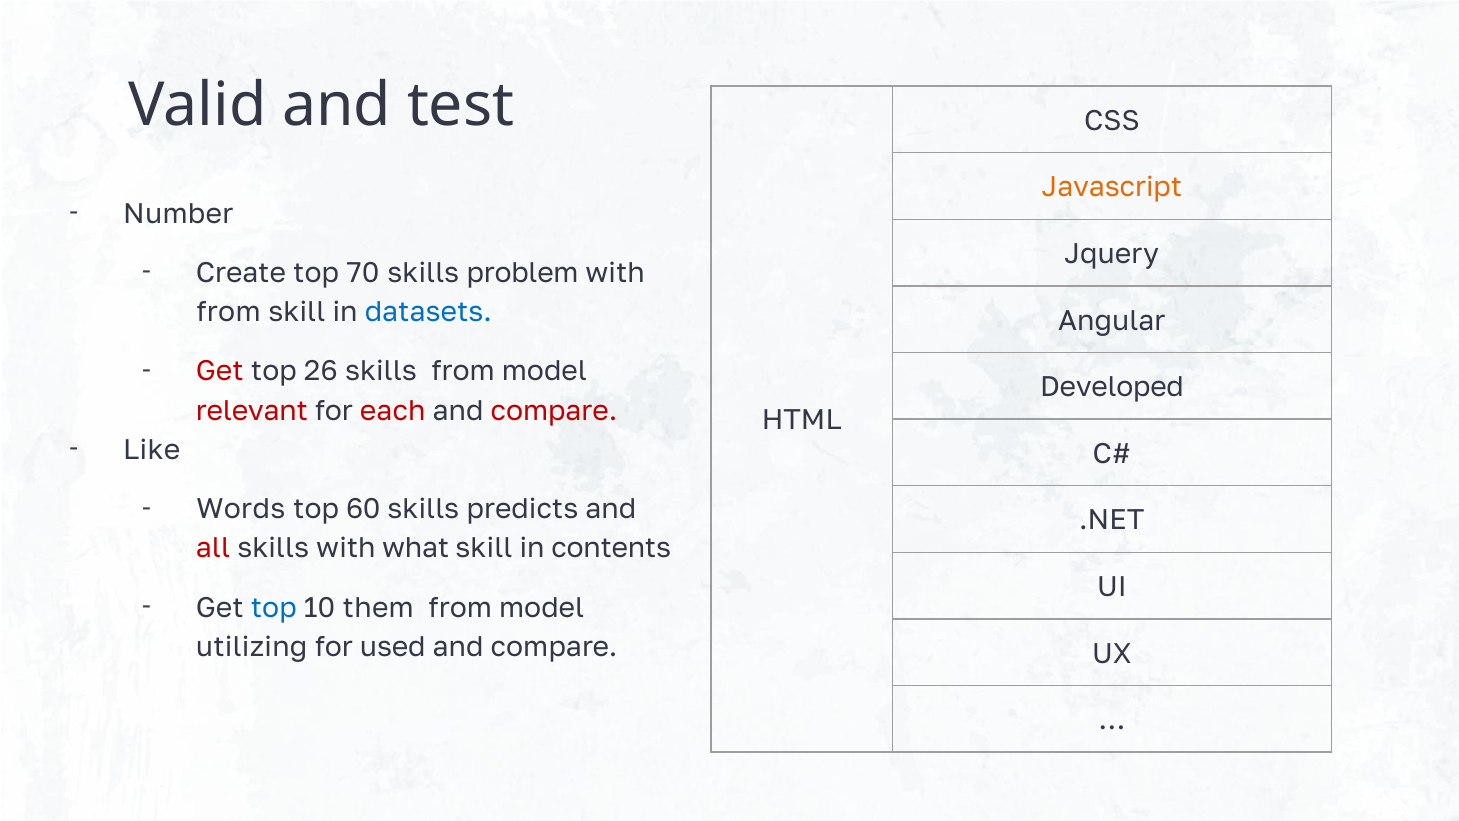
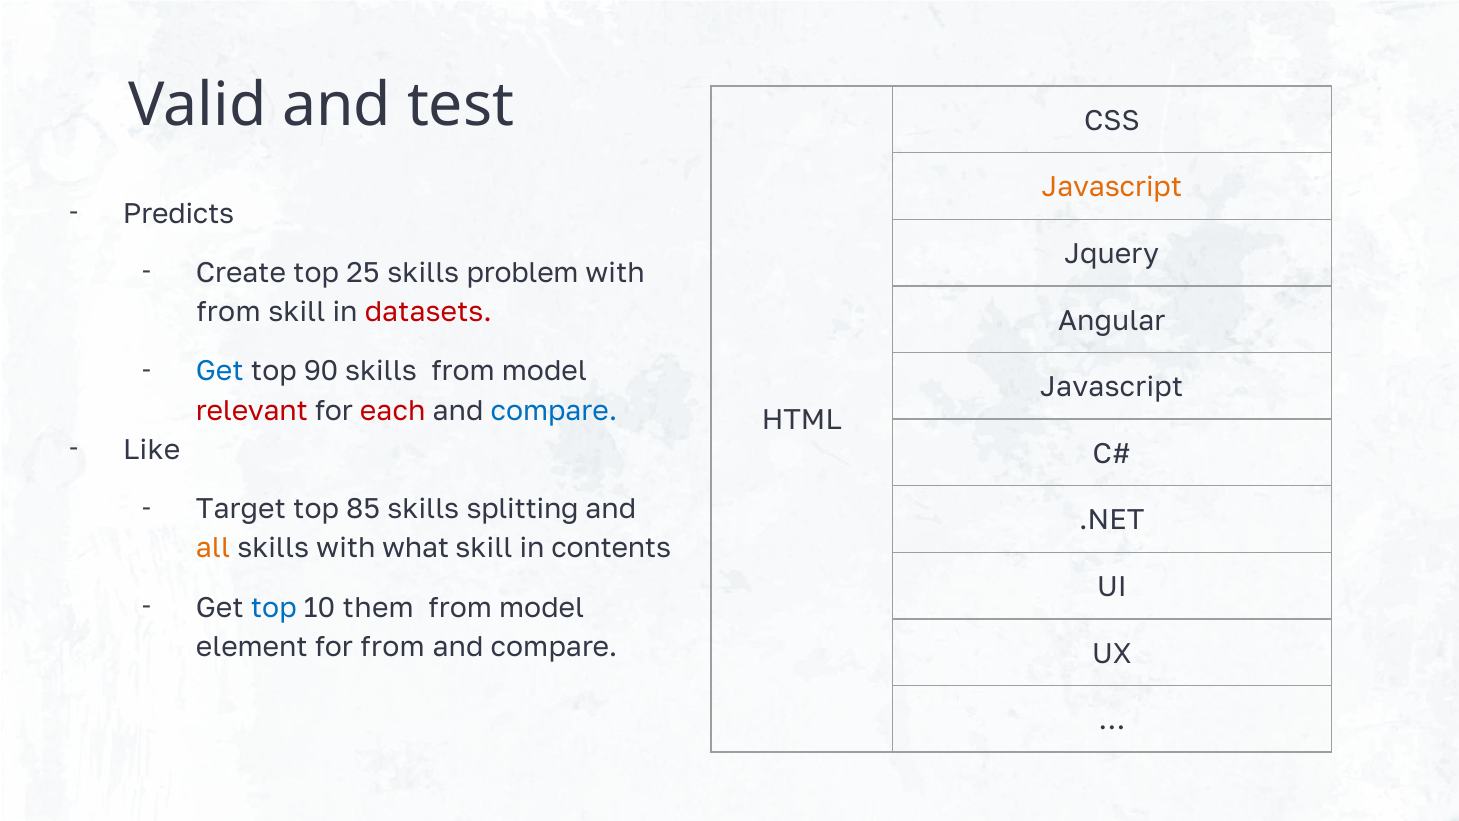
Number: Number -> Predicts
70: 70 -> 25
datasets colour: blue -> red
Get at (220, 371) colour: red -> blue
26: 26 -> 90
Developed at (1112, 387): Developed -> Javascript
compare at (554, 411) colour: red -> blue
Words: Words -> Target
60: 60 -> 85
predicts: predicts -> splitting
all colour: red -> orange
utilizing: utilizing -> element
for used: used -> from
